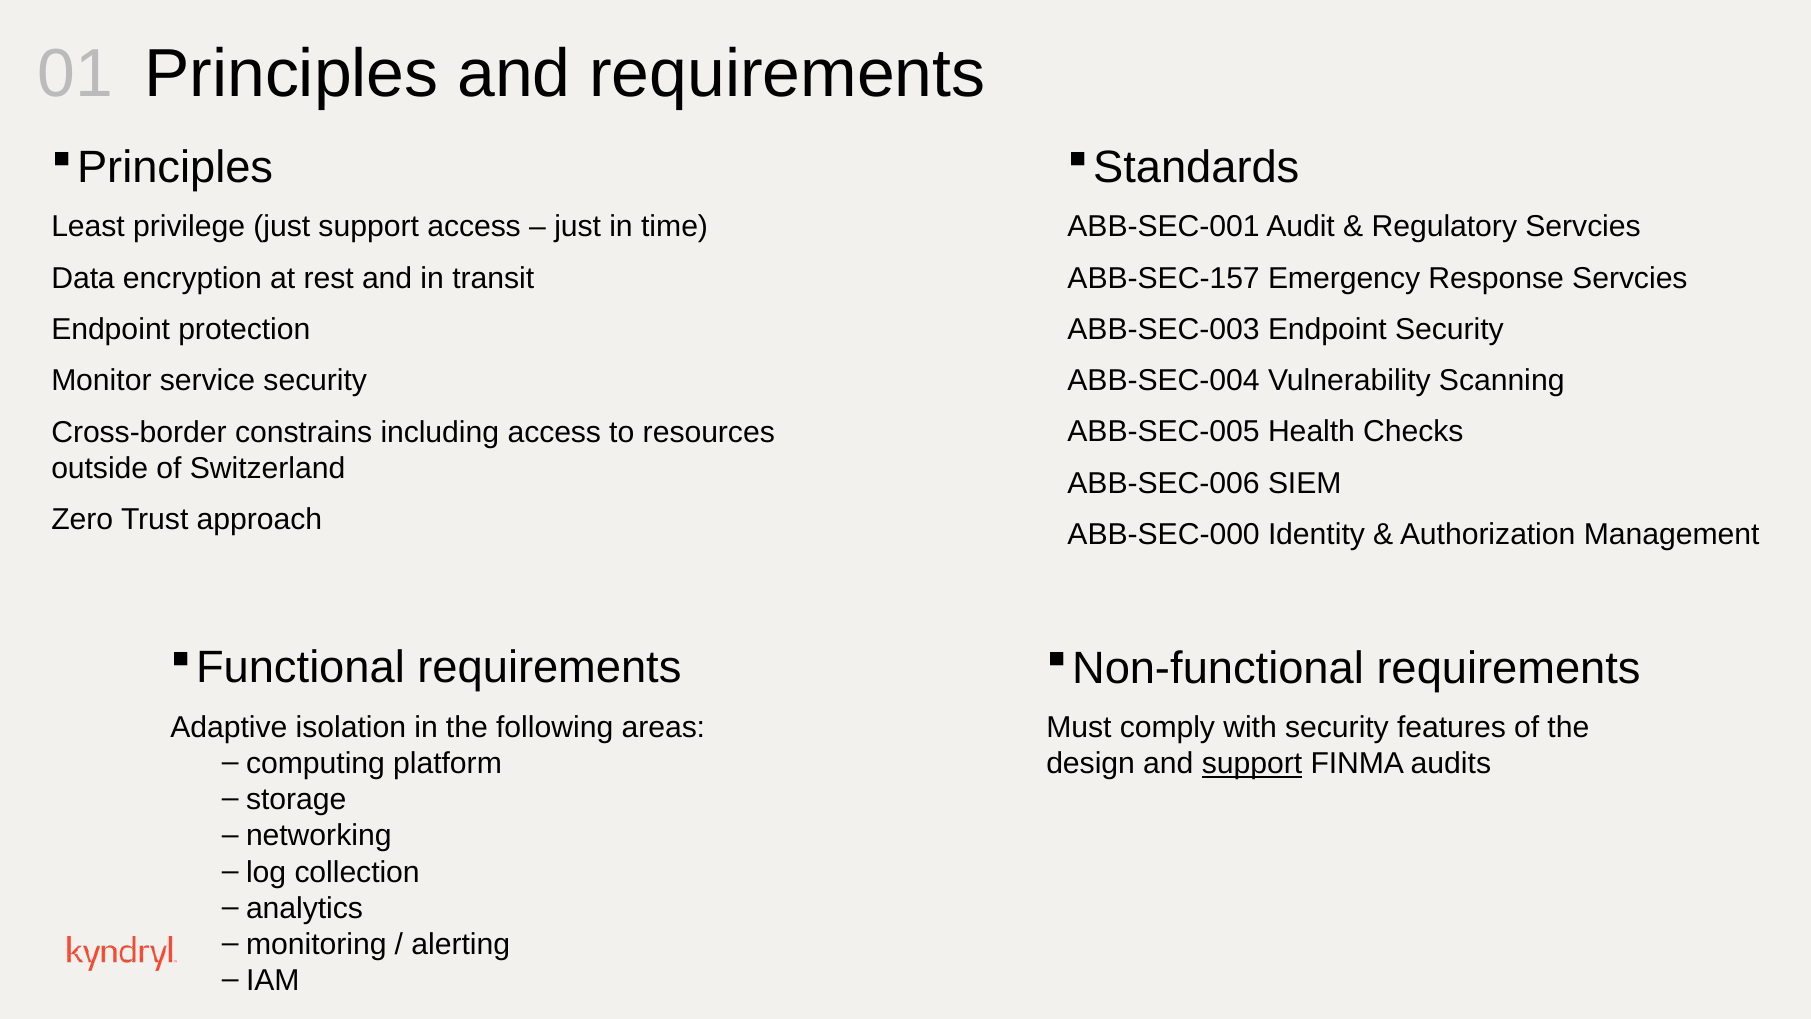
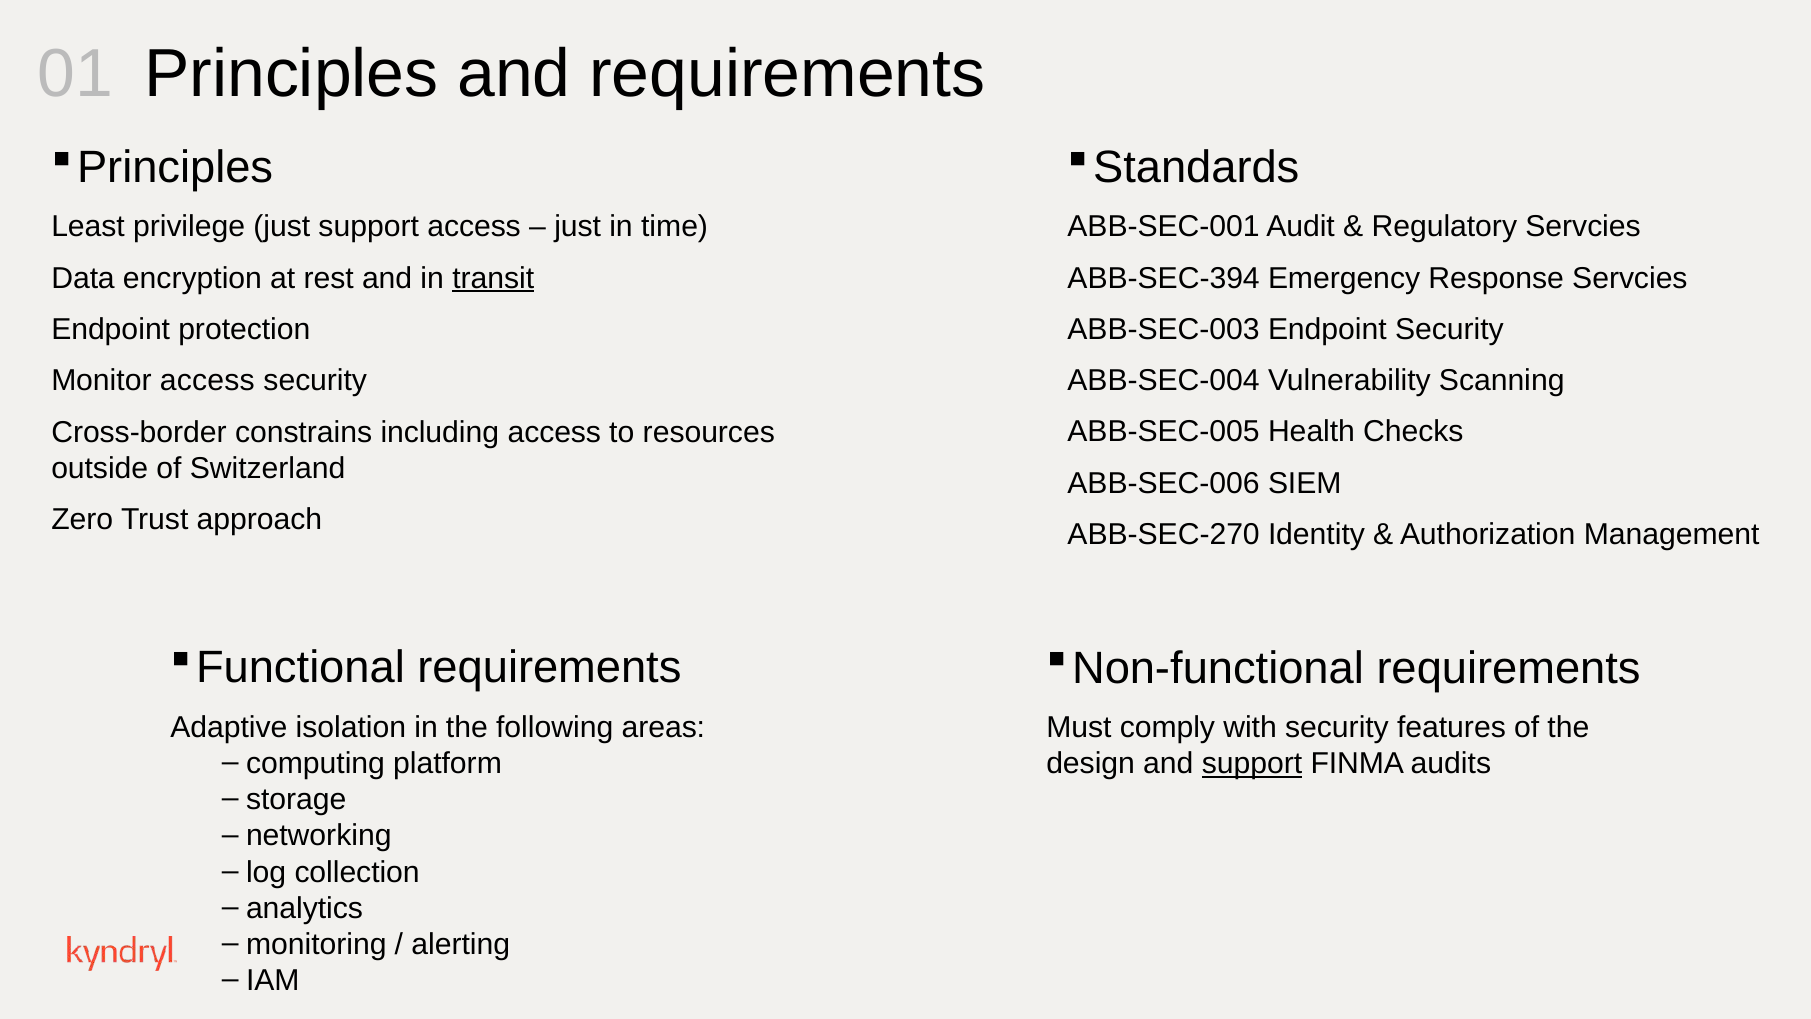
transit underline: none -> present
ABB-SEC-157: ABB-SEC-157 -> ABB-SEC-394
Monitor service: service -> access
ABB-SEC-000: ABB-SEC-000 -> ABB-SEC-270
